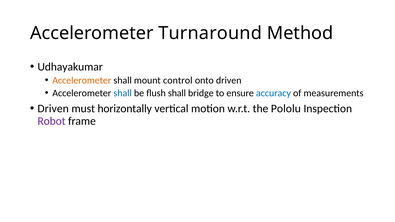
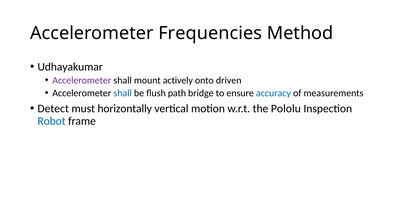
Turnaround: Turnaround -> Frequencies
Accelerometer at (82, 80) colour: orange -> purple
control: control -> actively
flush shall: shall -> path
Driven at (53, 109): Driven -> Detect
Robot colour: purple -> blue
